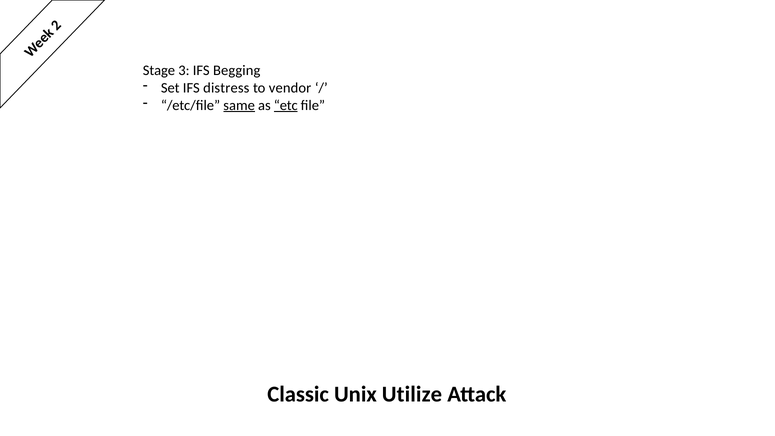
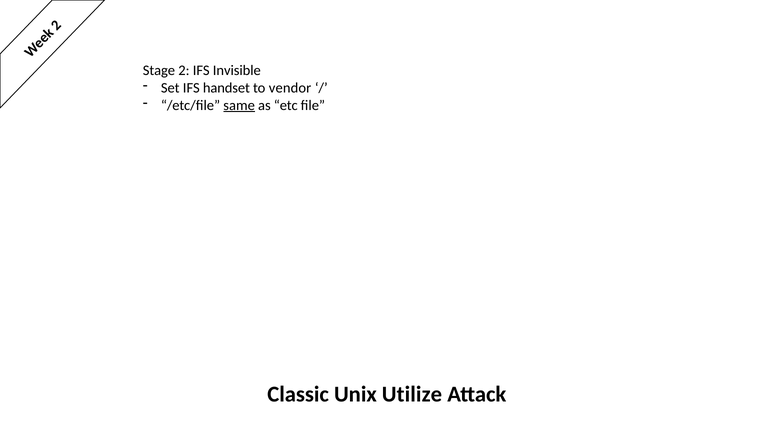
Stage 3: 3 -> 2
Begging: Begging -> Invisible
distress: distress -> handset
etc underline: present -> none
